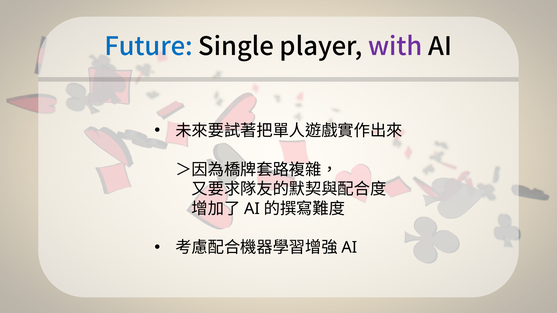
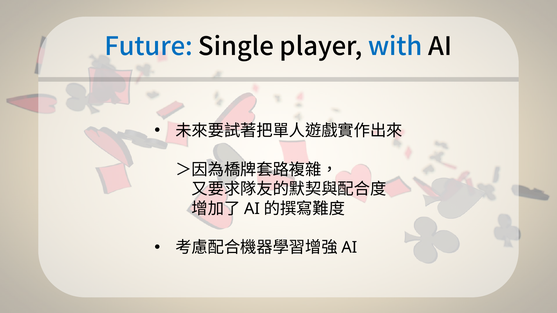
with colour: purple -> blue
